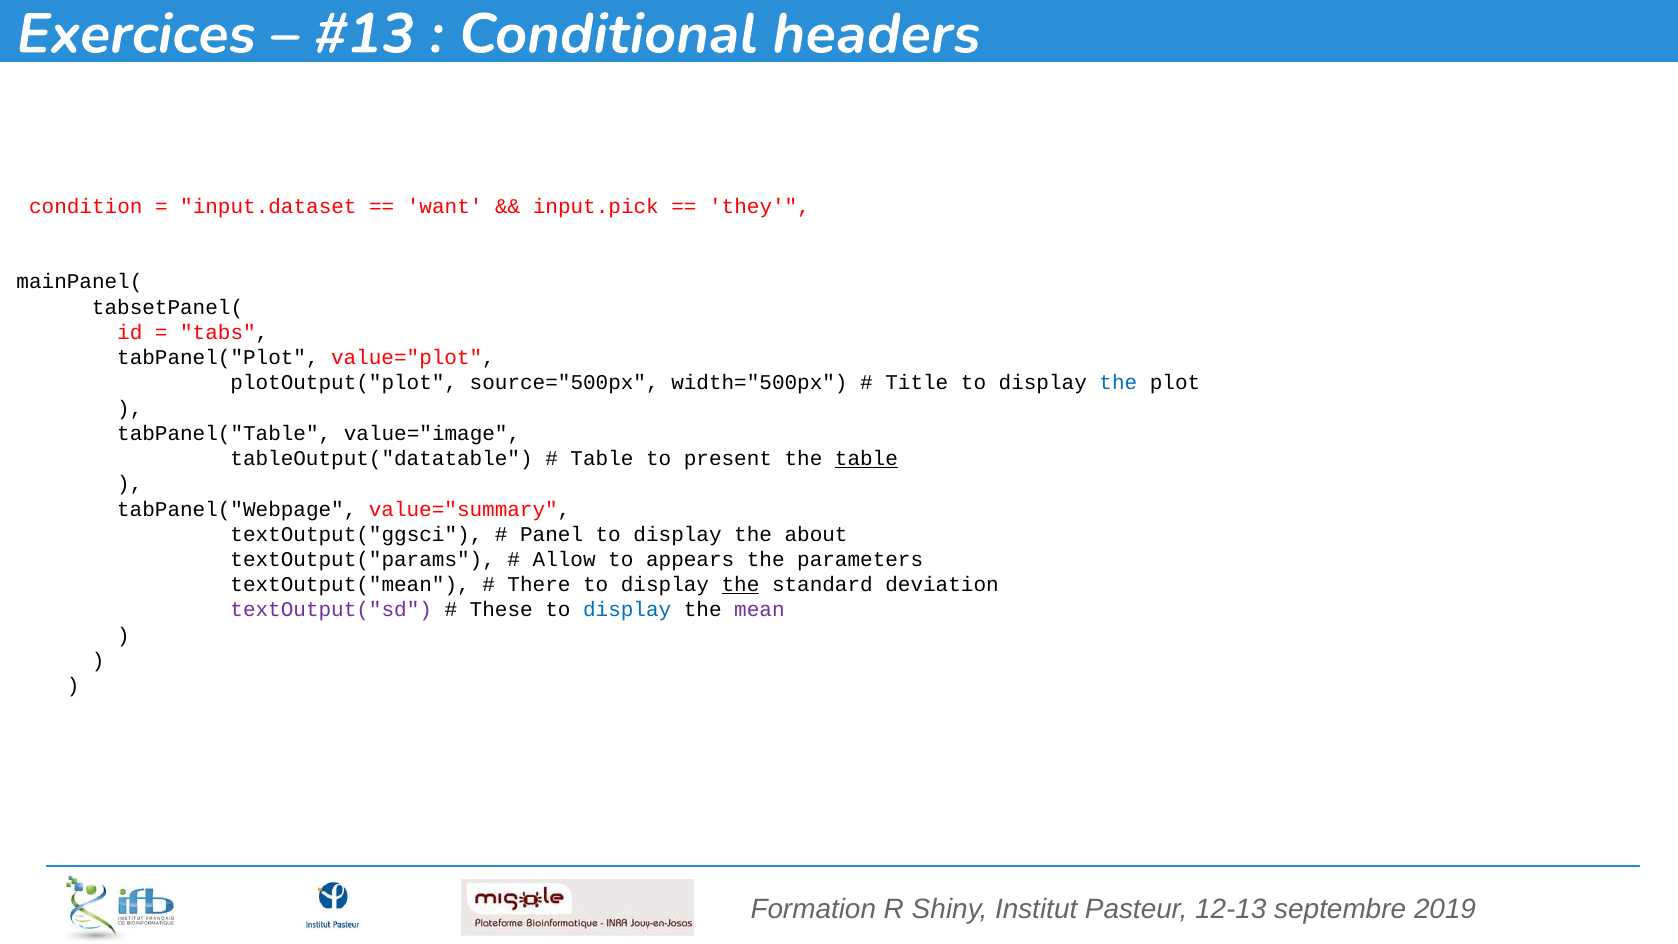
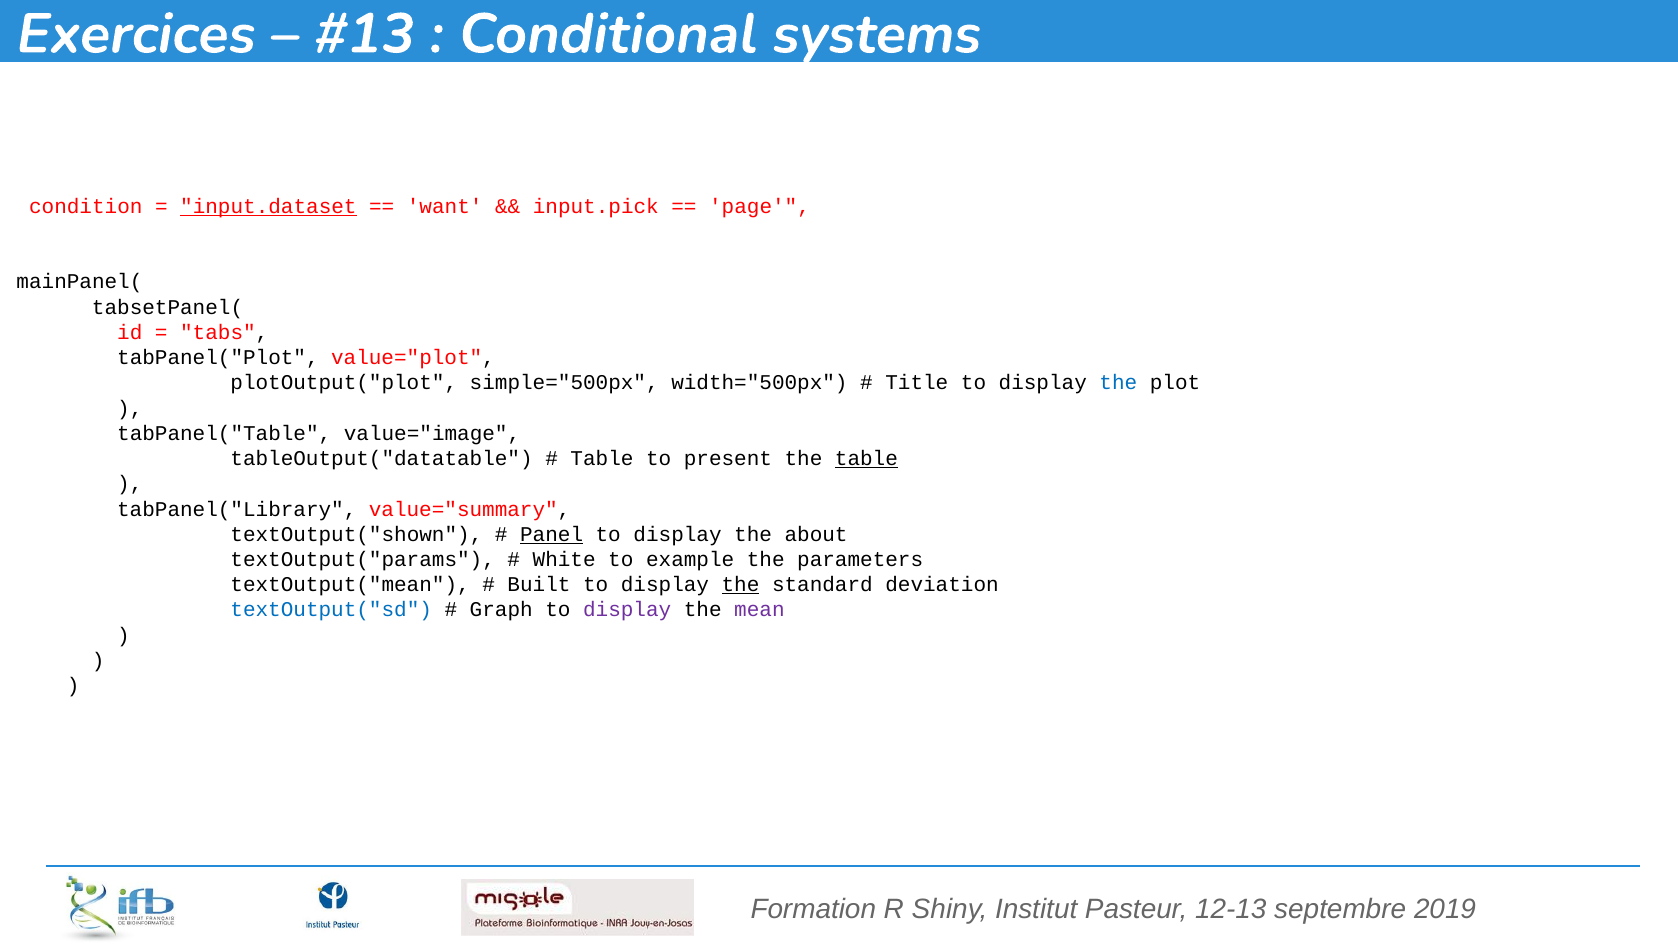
headers: headers -> systems
input.dataset underline: none -> present
they: they -> page
source="500px: source="500px -> simple="500px
tabPanel("Webpage: tabPanel("Webpage -> tabPanel("Library
textOutput("ggsci: textOutput("ggsci -> textOutput("shown
Panel underline: none -> present
Allow: Allow -> White
appears: appears -> example
There: There -> Built
textOutput("sd colour: purple -> blue
These: These -> Graph
display at (627, 610) colour: blue -> purple
